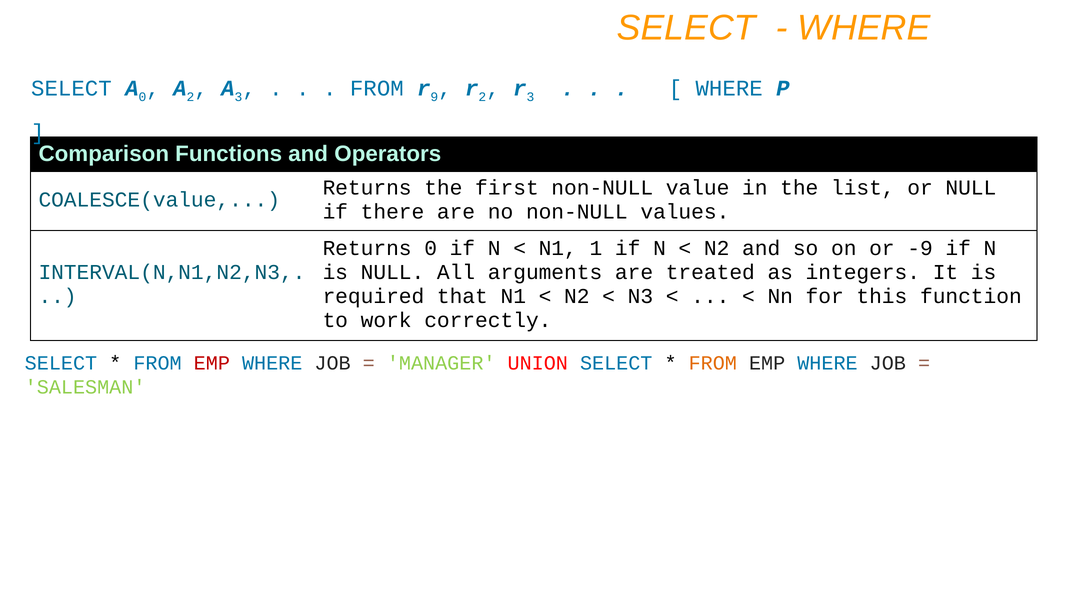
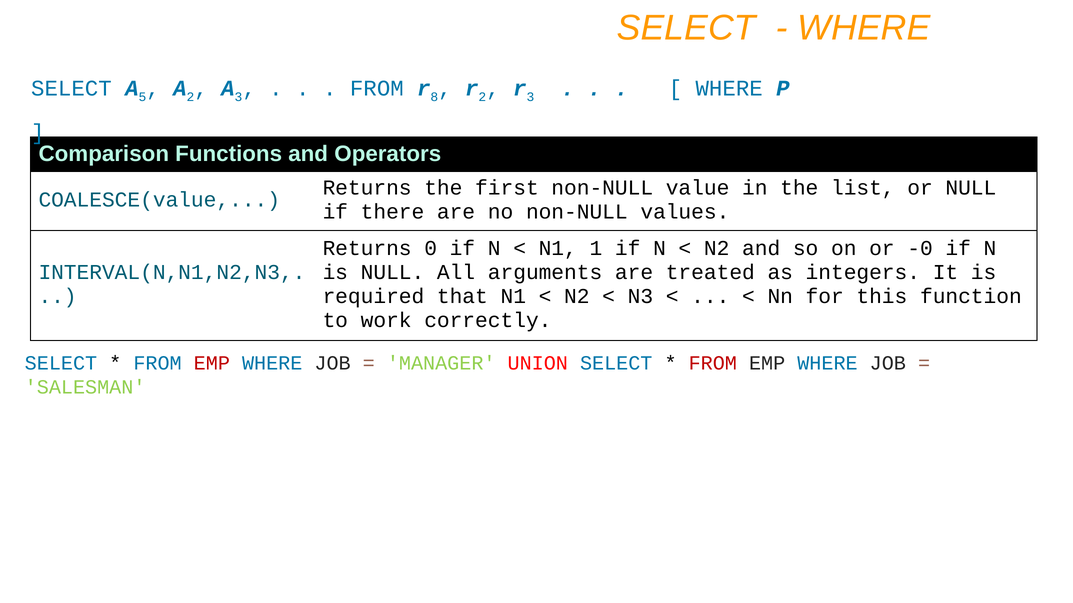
0 at (142, 97): 0 -> 5
9: 9 -> 8
-9: -9 -> -0
FROM at (713, 363) colour: orange -> red
